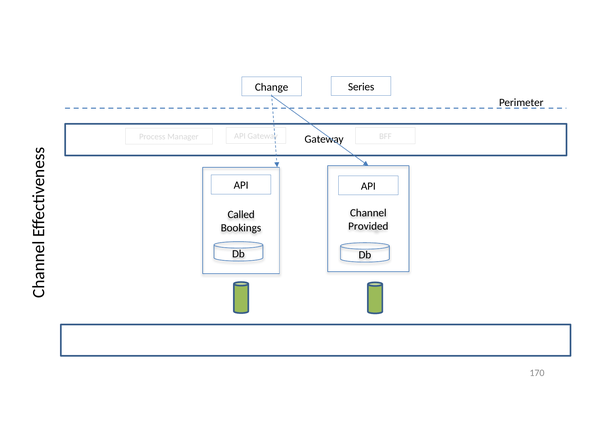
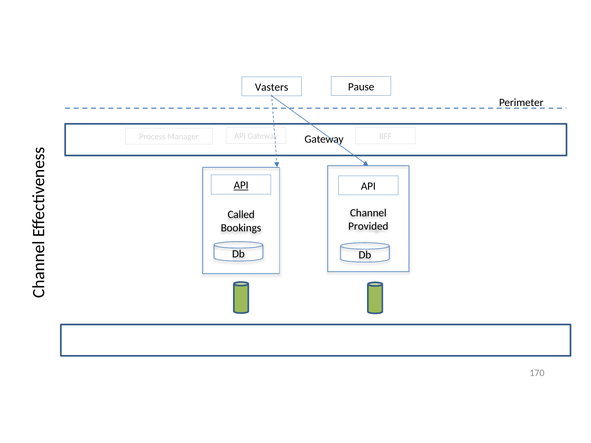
Series: Series -> Pause
Change: Change -> Vasters
API at (241, 185) underline: none -> present
